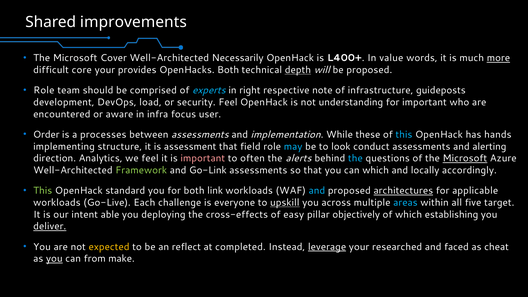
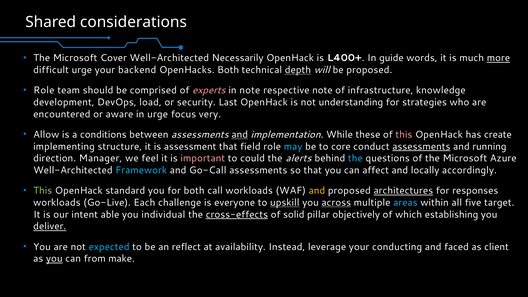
improvements: improvements -> considerations
value: value -> guide
difficult core: core -> urge
provides: provides -> backend
experts colour: light blue -> pink
in right: right -> note
guideposts: guideposts -> knowledge
security Feel: Feel -> Last
for important: important -> strategies
in infra: infra -> urge
user: user -> very
Order: Order -> Allow
processes: processes -> conditions
and at (240, 135) underline: none -> present
this at (404, 135) colour: light blue -> pink
hands: hands -> create
look: look -> core
assessments at (421, 146) underline: none -> present
alerting: alerting -> running
Analytics: Analytics -> Manager
often: often -> could
Microsoft at (465, 158) underline: present -> none
Framework colour: light green -> light blue
Go-Link: Go-Link -> Go-Call
can which: which -> affect
link: link -> call
and at (317, 191) colour: light blue -> yellow
applicable: applicable -> responses
across underline: none -> present
deploying: deploying -> individual
cross-effects underline: none -> present
easy: easy -> solid
expected colour: yellow -> light blue
completed: completed -> availability
leverage underline: present -> none
researched: researched -> conducting
cheat: cheat -> client
